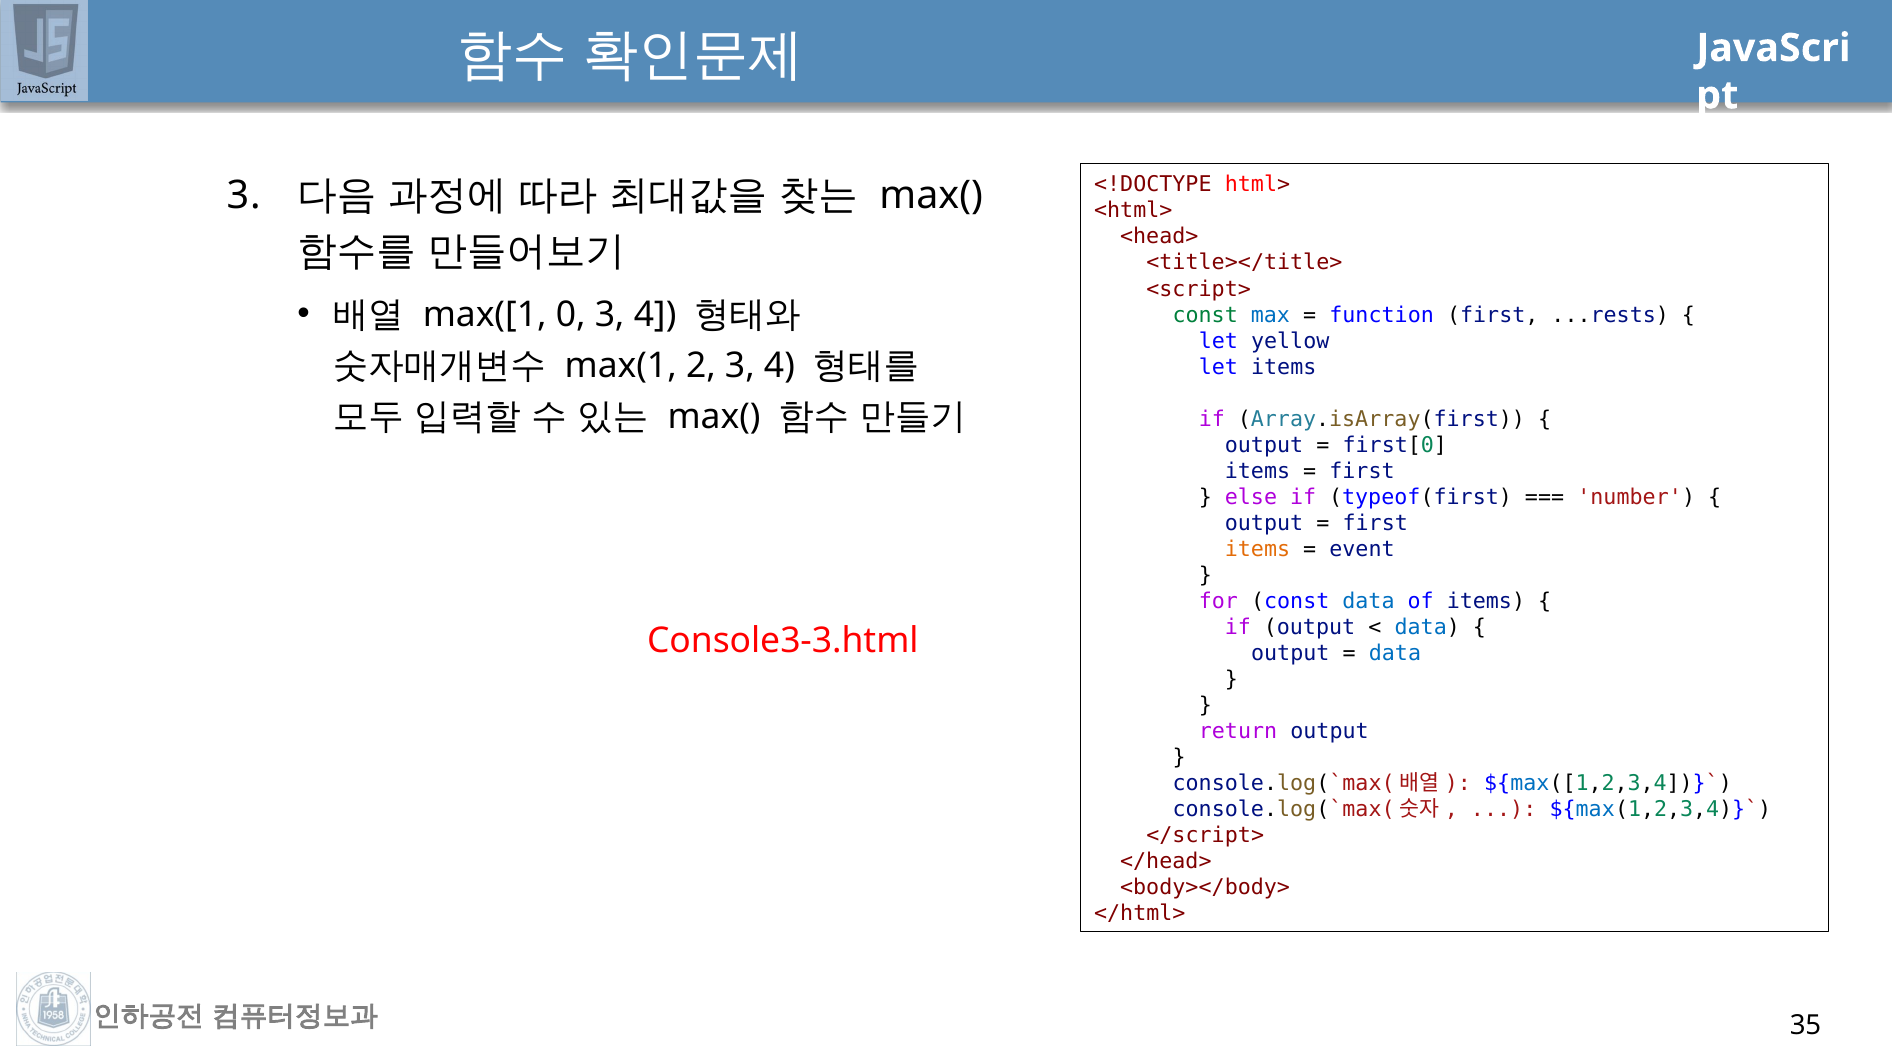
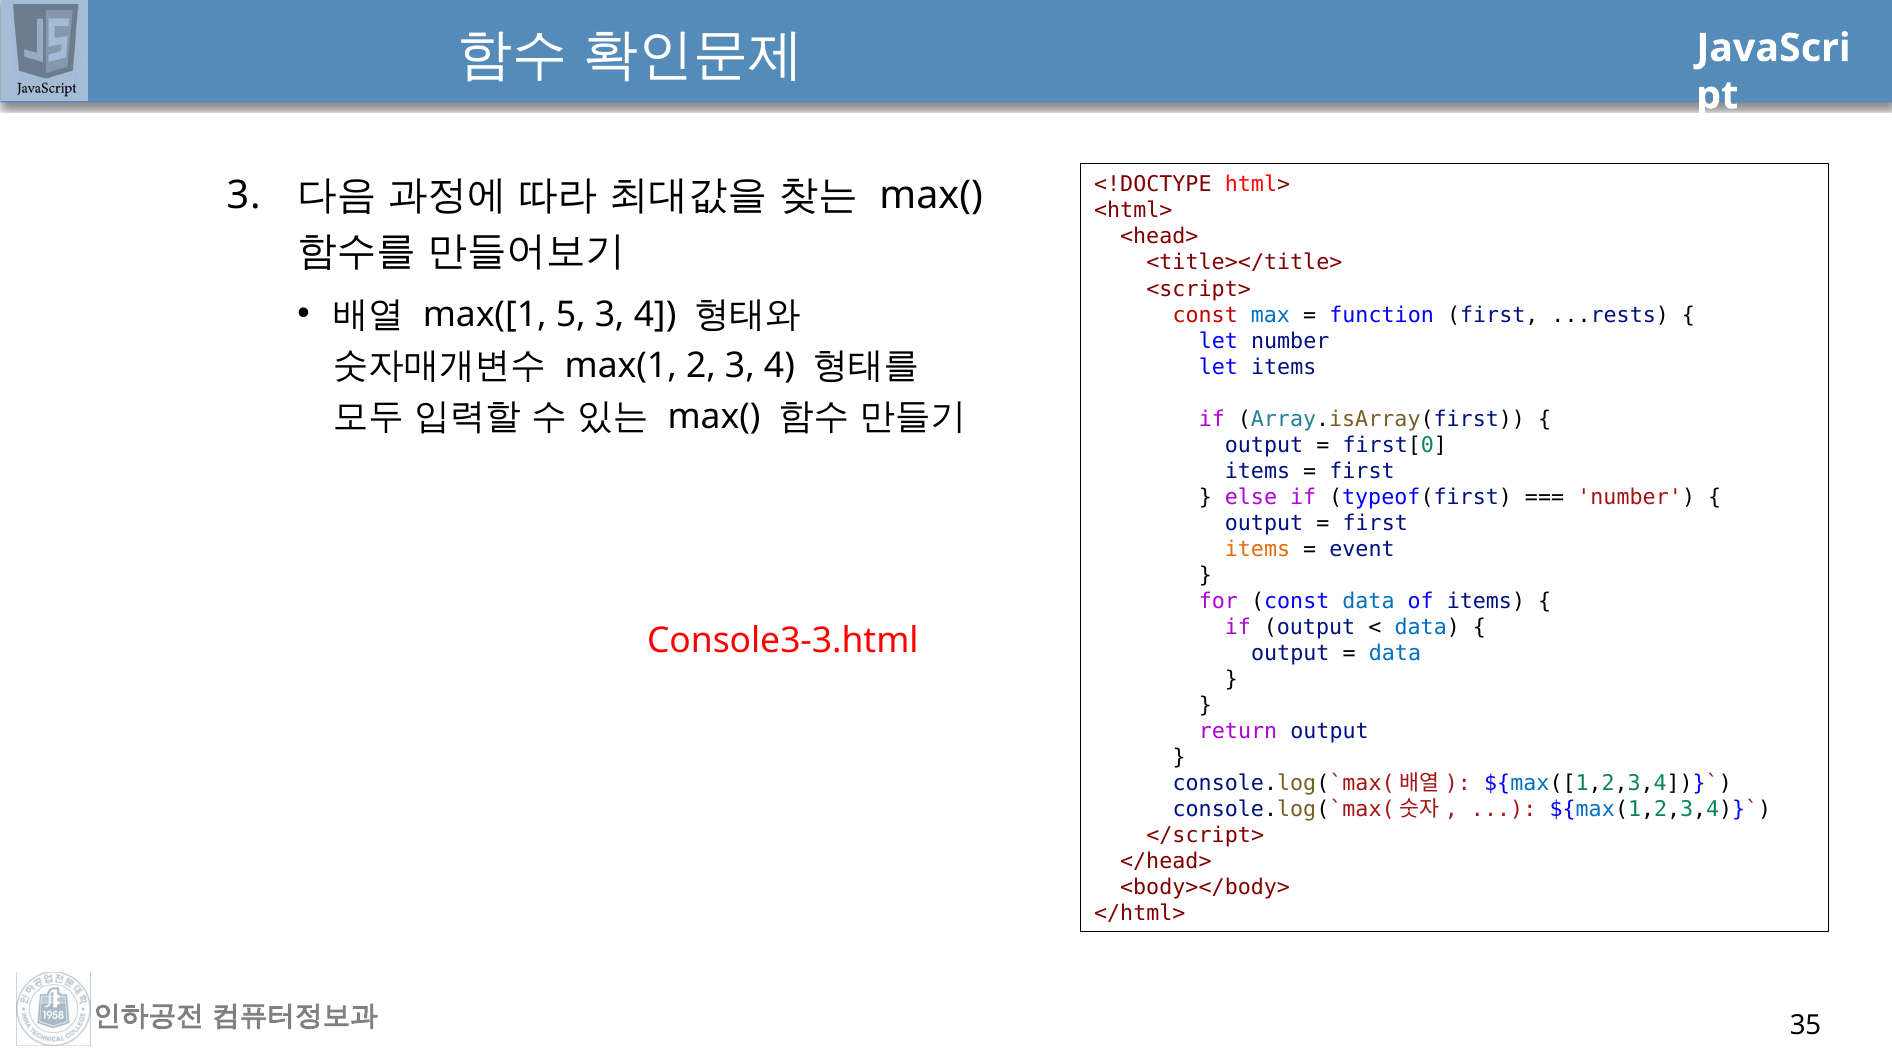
0: 0 -> 5
const at (1205, 315) colour: green -> red
let yellow: yellow -> number
